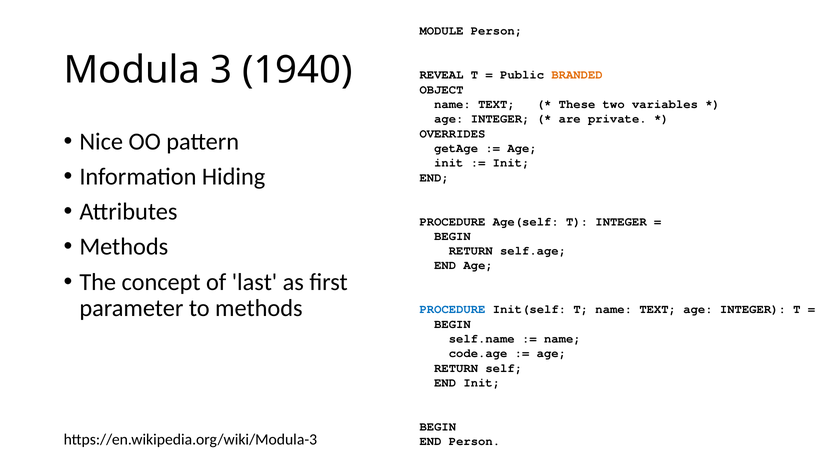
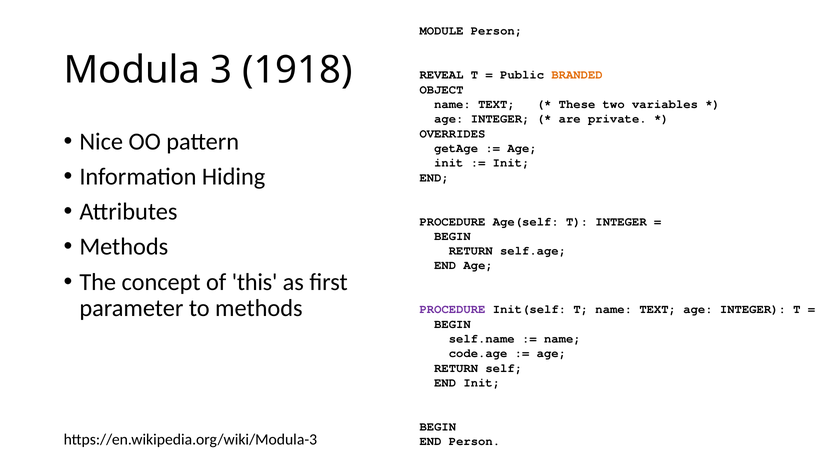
1940: 1940 -> 1918
last: last -> this
PROCEDURE at (452, 309) colour: blue -> purple
